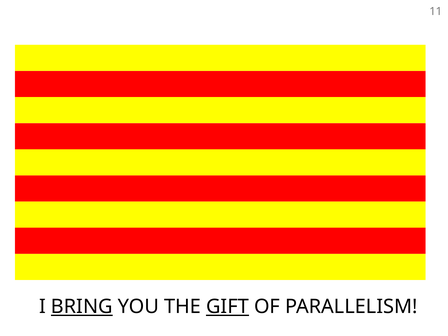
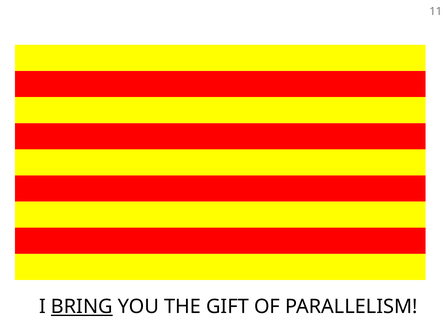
GIFT underline: present -> none
